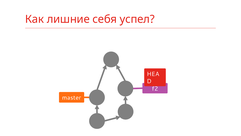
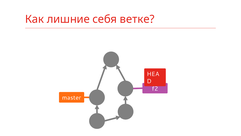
успел: успел -> ветке
